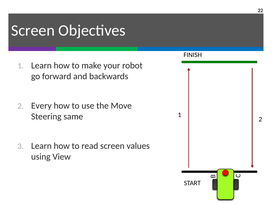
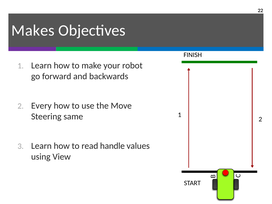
Screen at (33, 30): Screen -> Makes
read screen: screen -> handle
